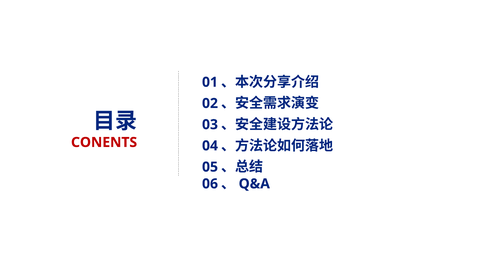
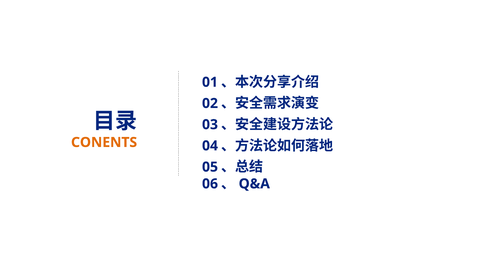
CONENTS colour: red -> orange
